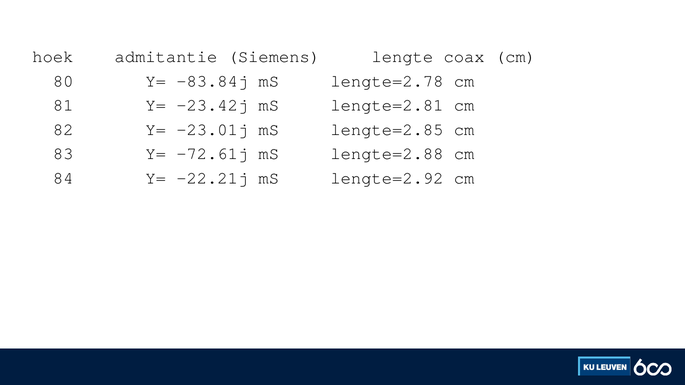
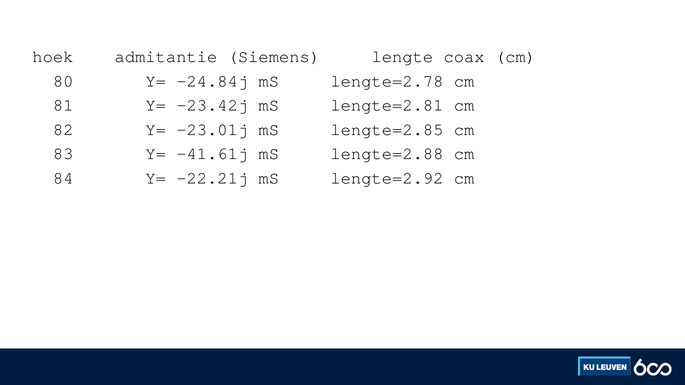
-83.84j: -83.84j -> -24.84j
-72.61j: -72.61j -> -41.61j
